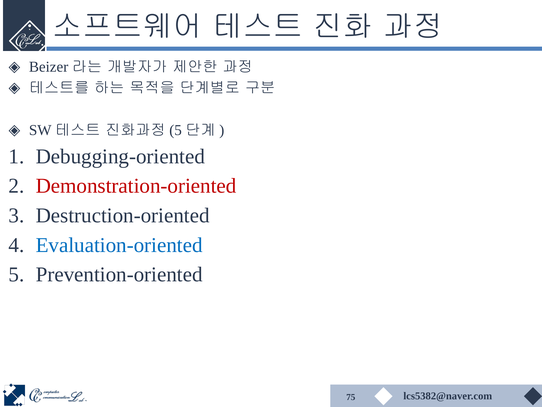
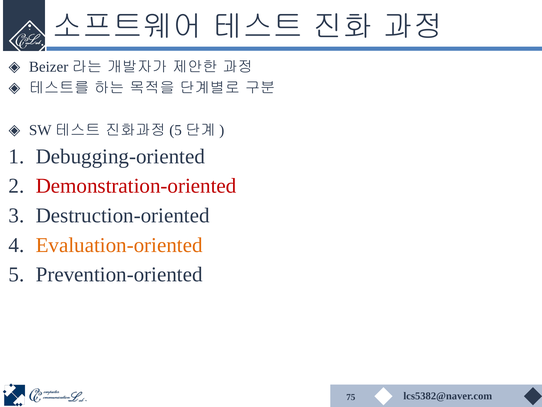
Evaluation-oriented colour: blue -> orange
